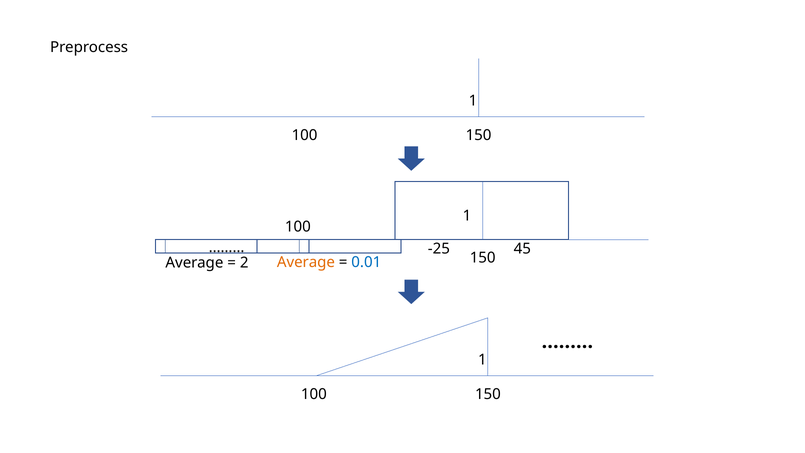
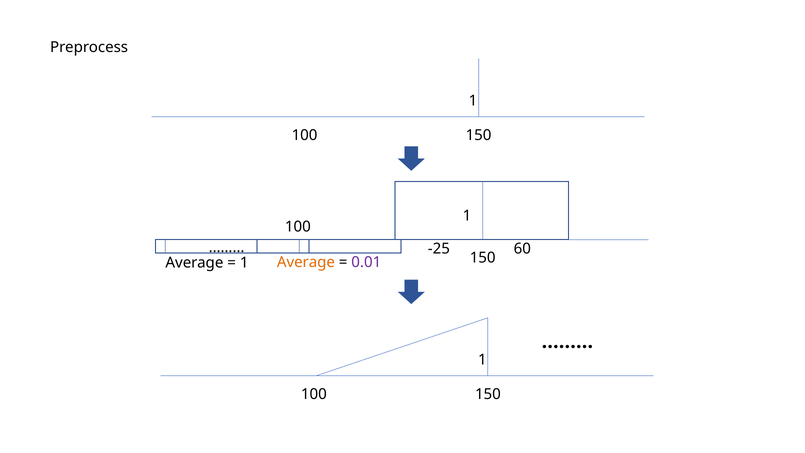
45: 45 -> 60
0.01 colour: blue -> purple
2 at (244, 262): 2 -> 1
